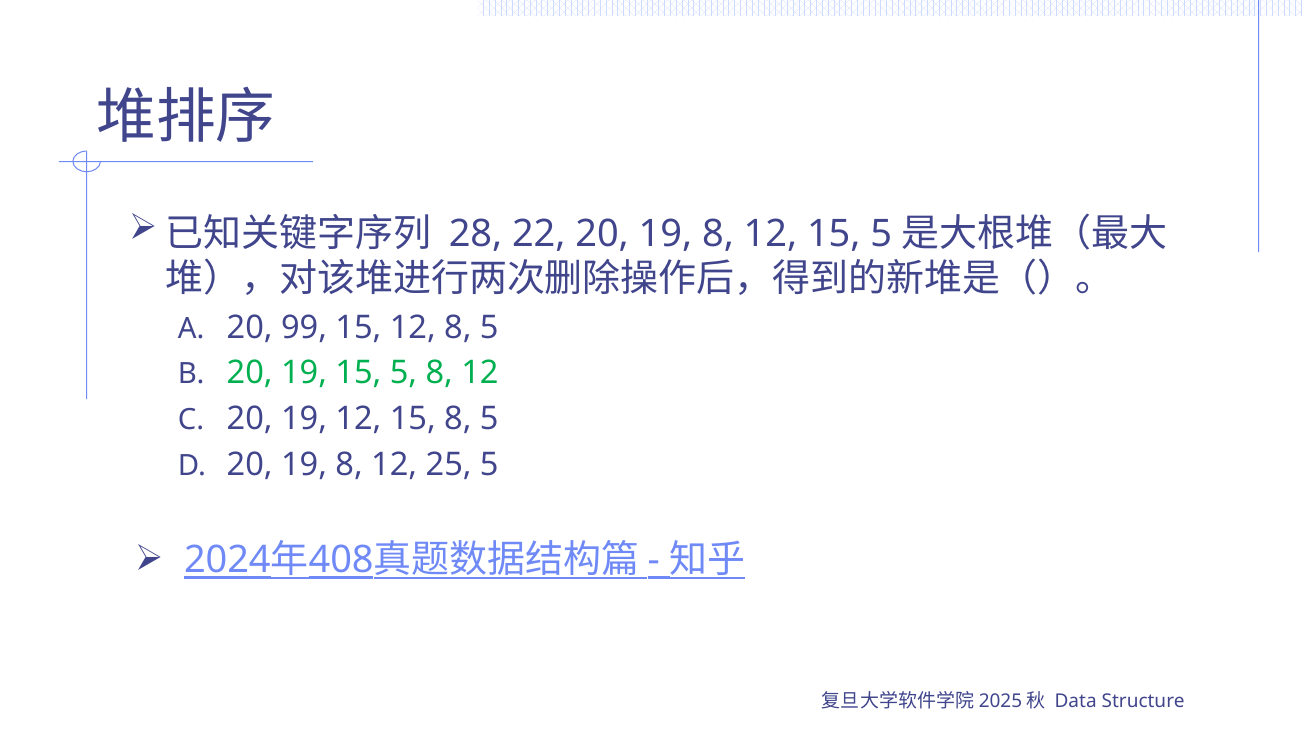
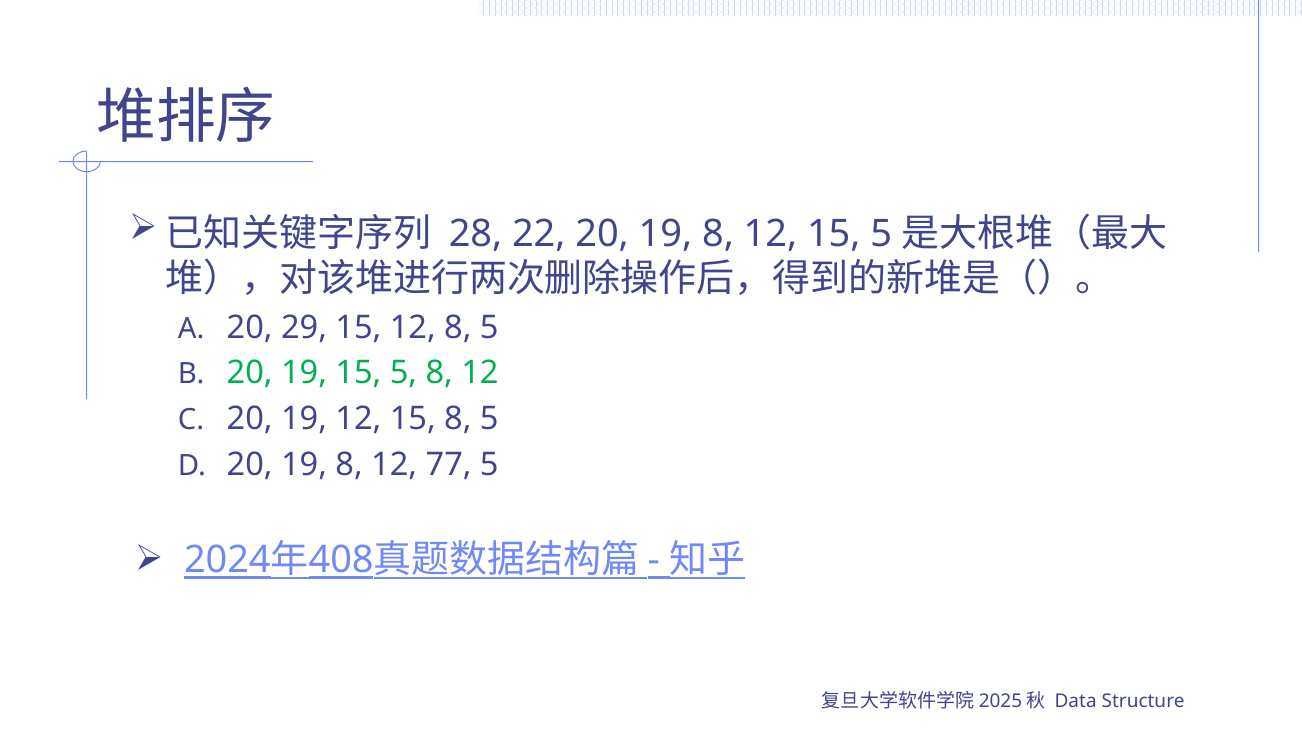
99: 99 -> 29
25: 25 -> 77
